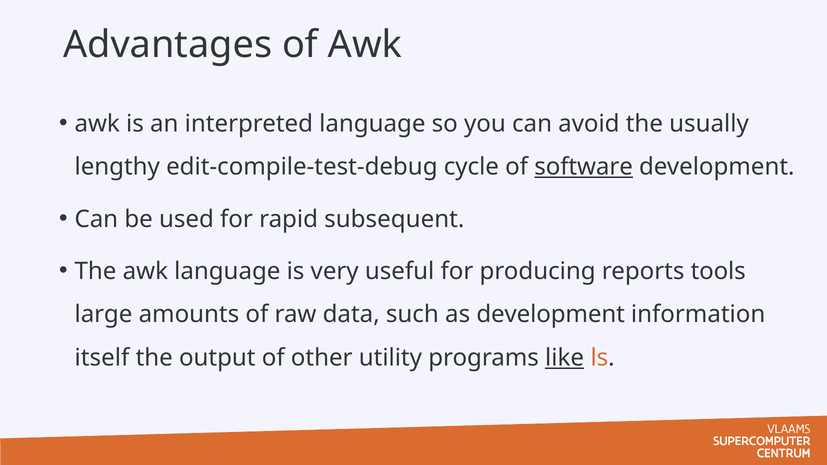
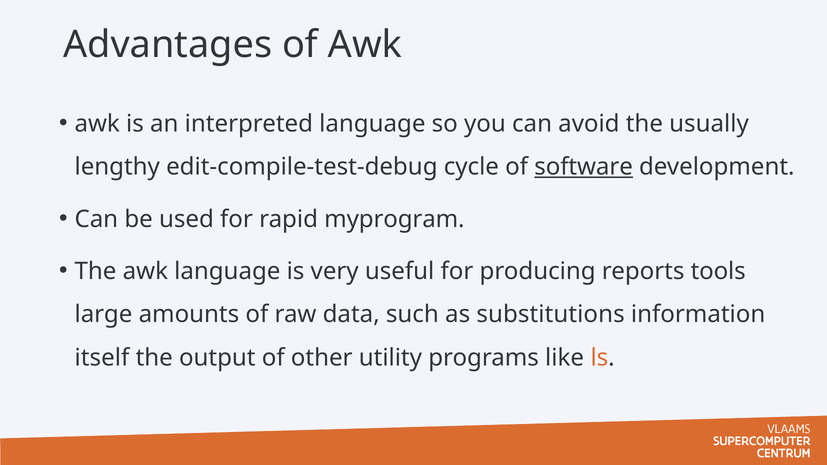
subsequent: subsequent -> myprogram
as development: development -> substitutions
like underline: present -> none
